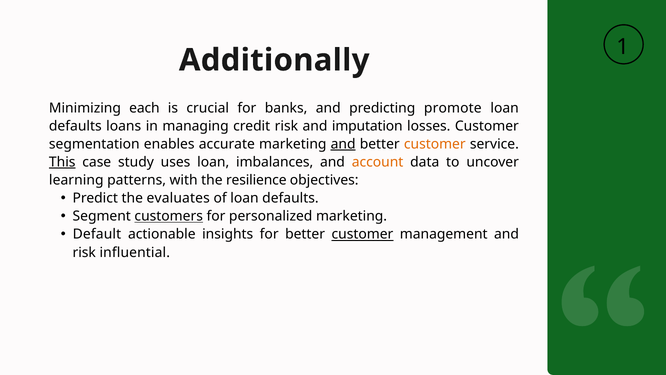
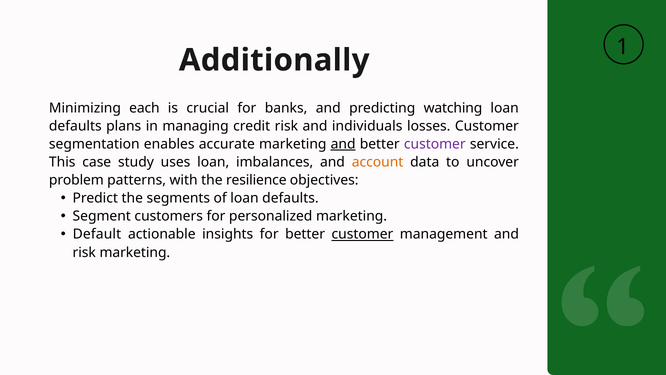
promote: promote -> watching
loans: loans -> plans
imputation: imputation -> individuals
customer at (435, 144) colour: orange -> purple
This underline: present -> none
learning: learning -> problem
evaluates: evaluates -> segments
customers underline: present -> none
risk influential: influential -> marketing
